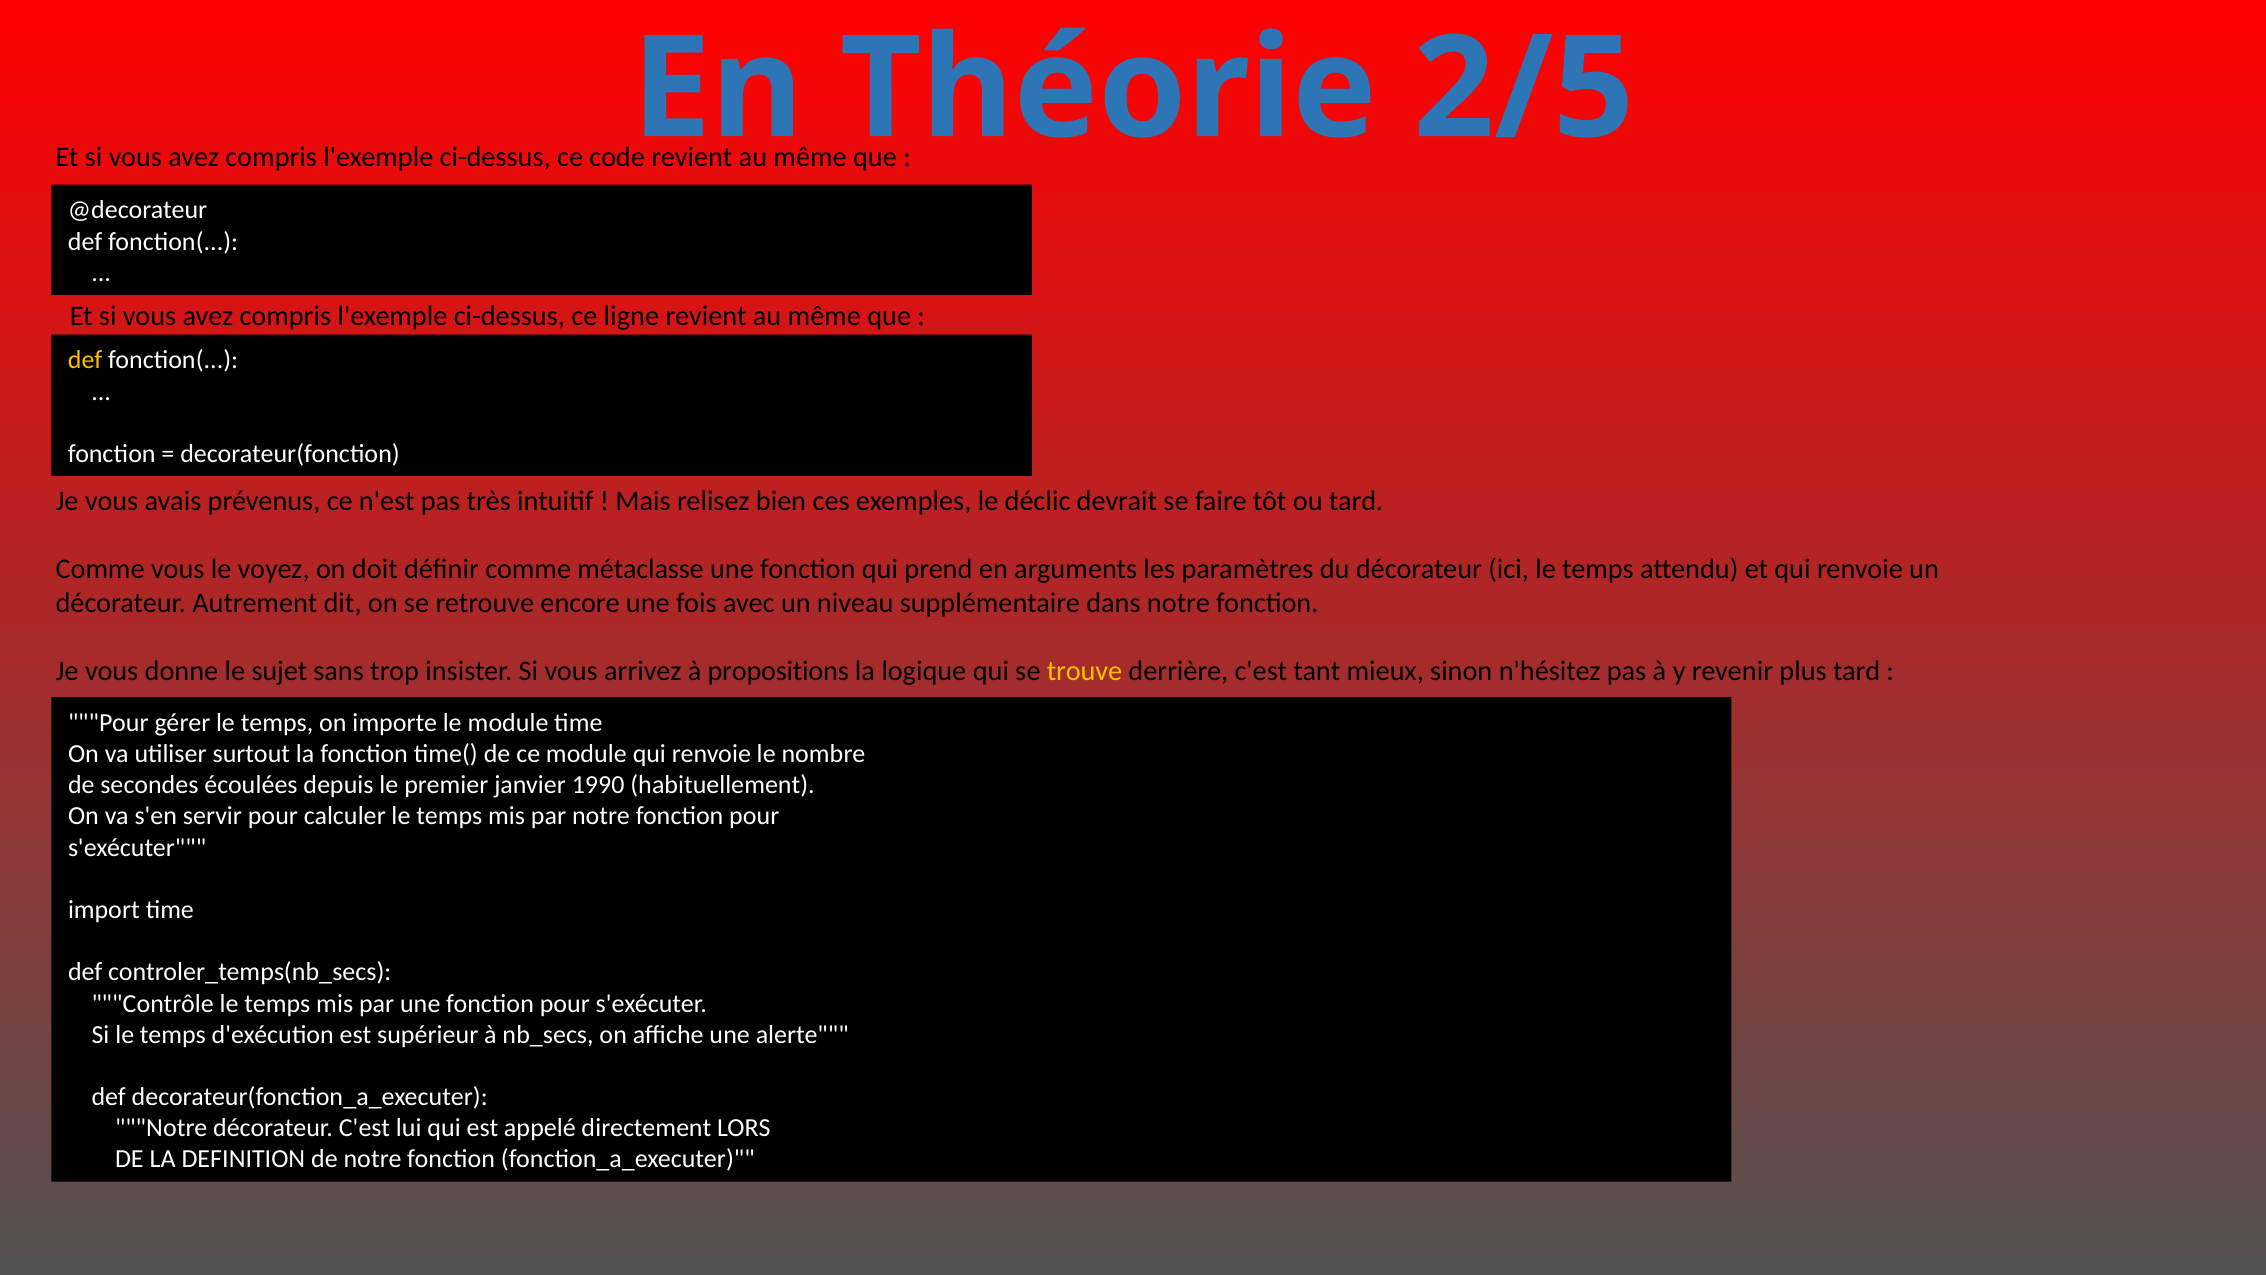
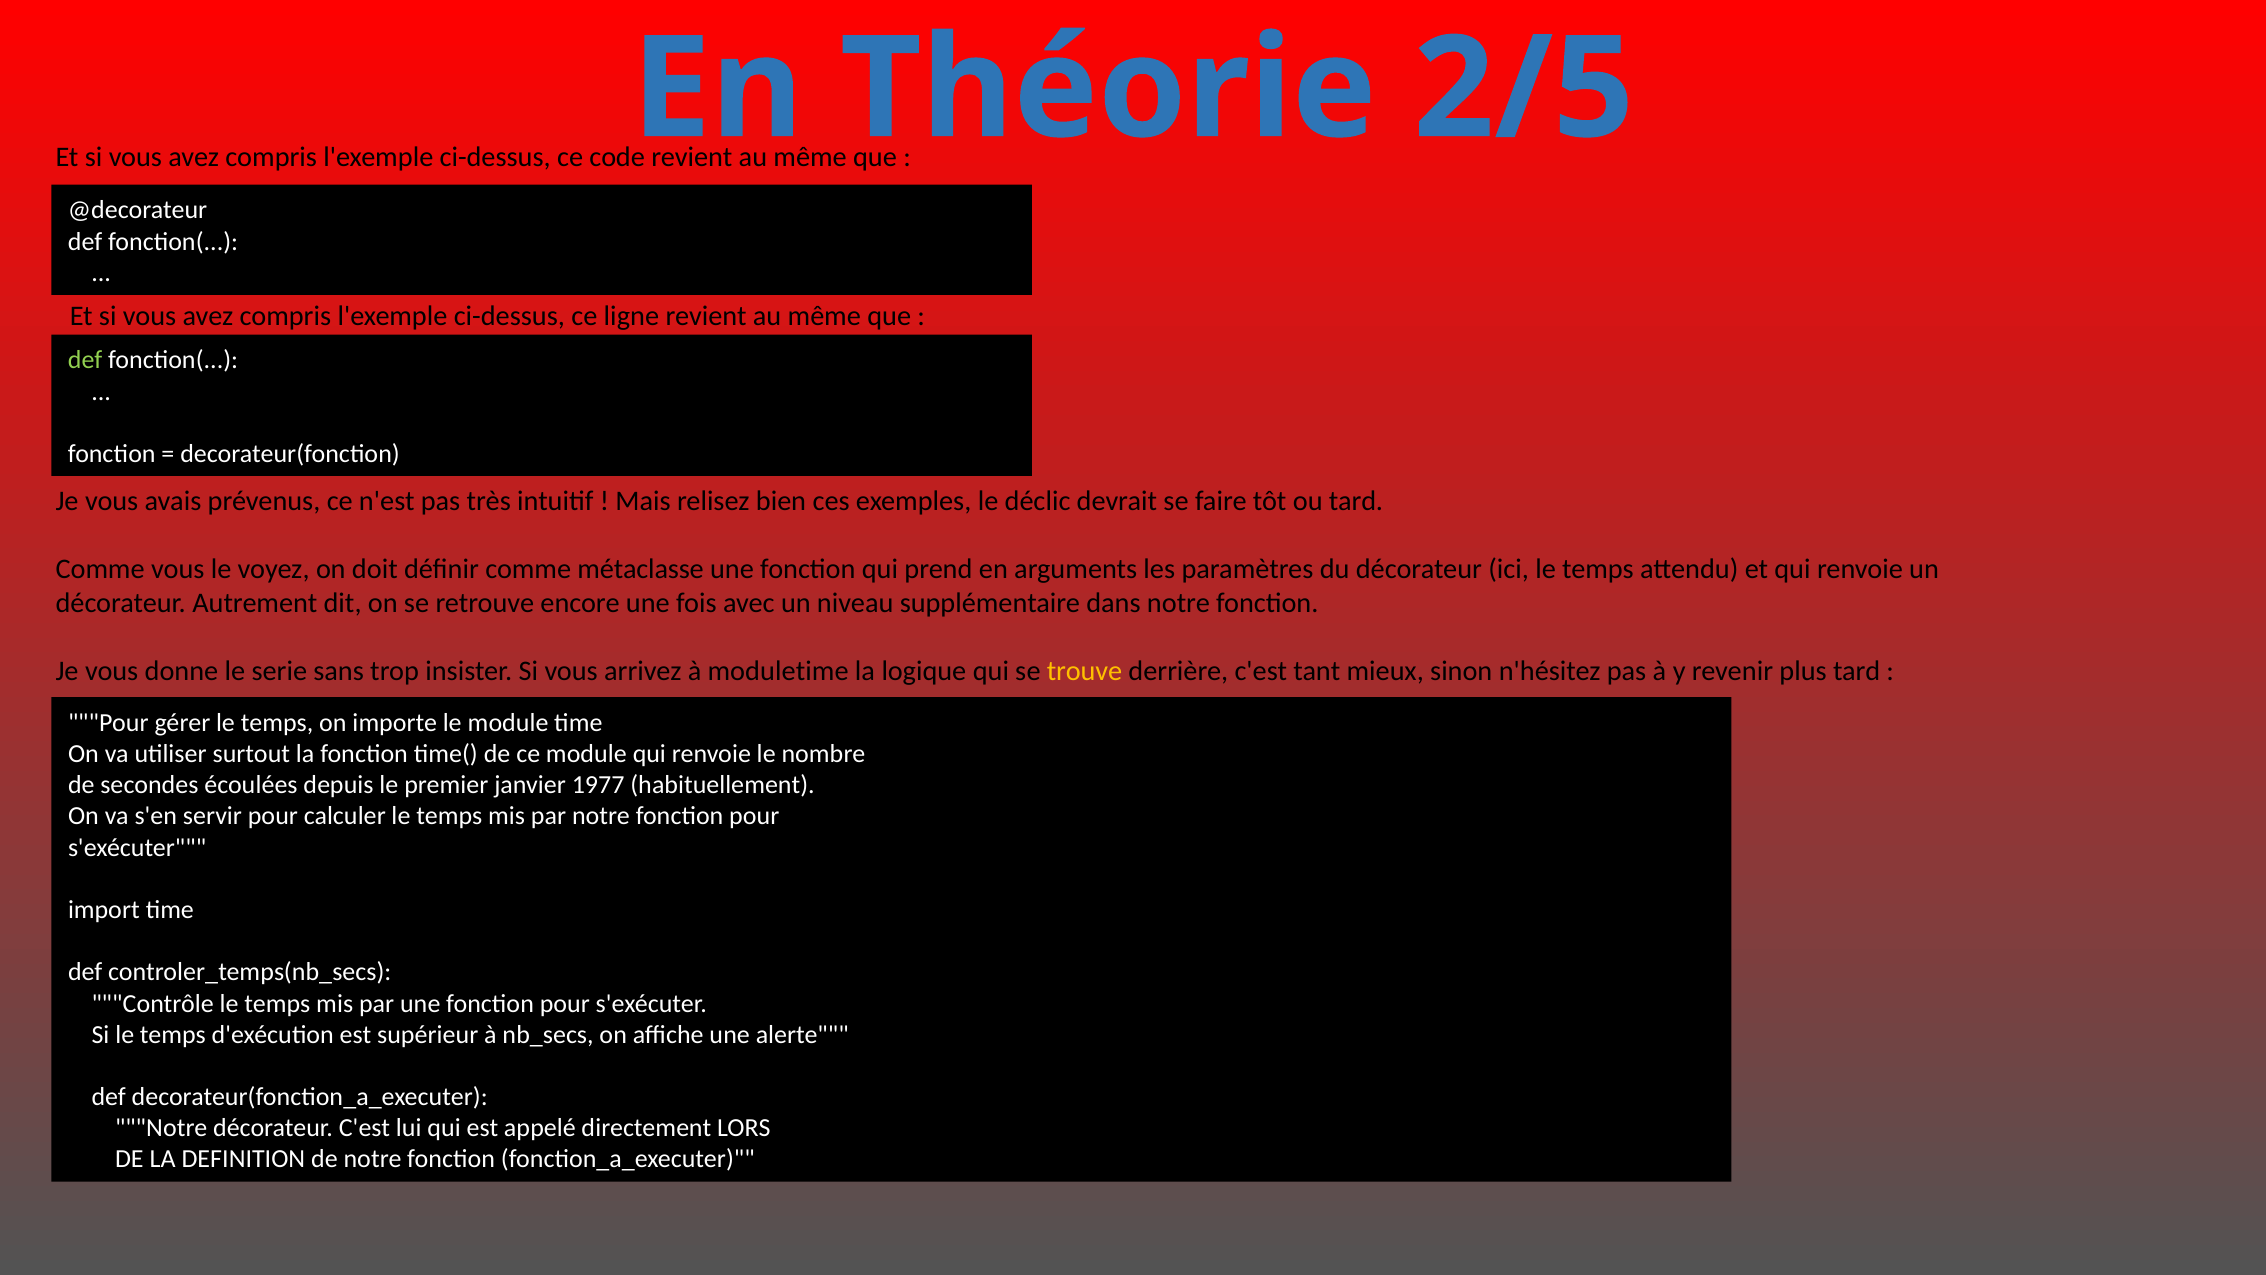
def at (85, 360) colour: yellow -> light green
sujet: sujet -> serie
propositions: propositions -> moduletime
1990: 1990 -> 1977
